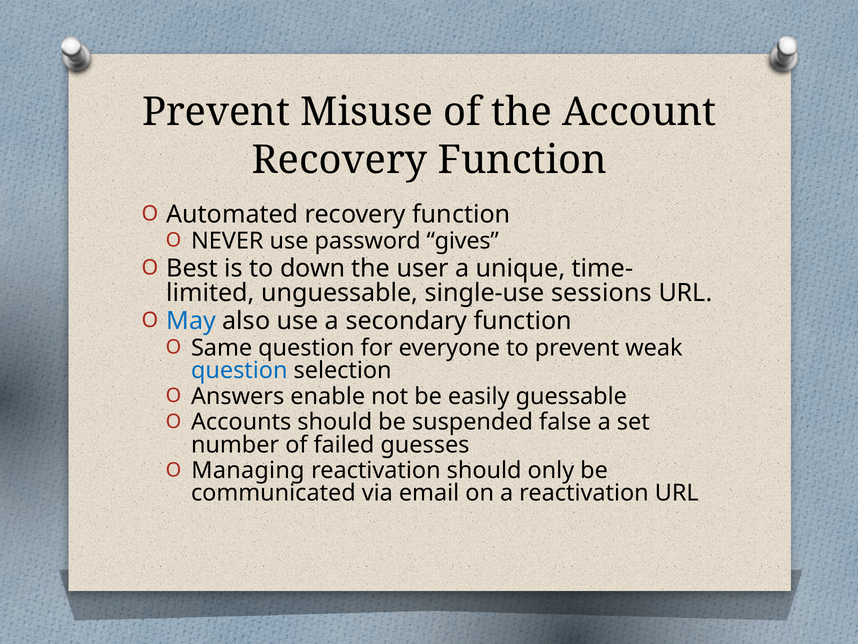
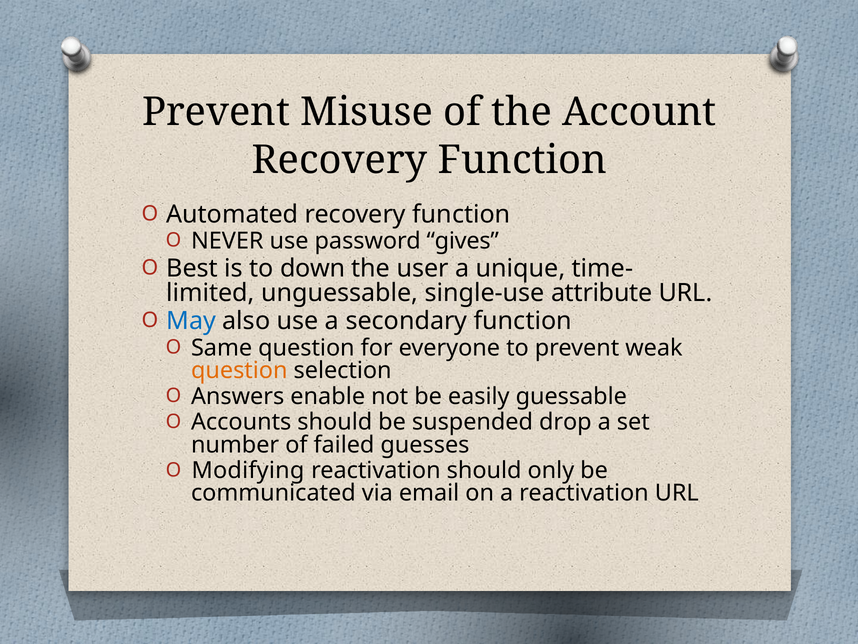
sessions: sessions -> attribute
question at (239, 370) colour: blue -> orange
false: false -> drop
Managing: Managing -> Modifying
